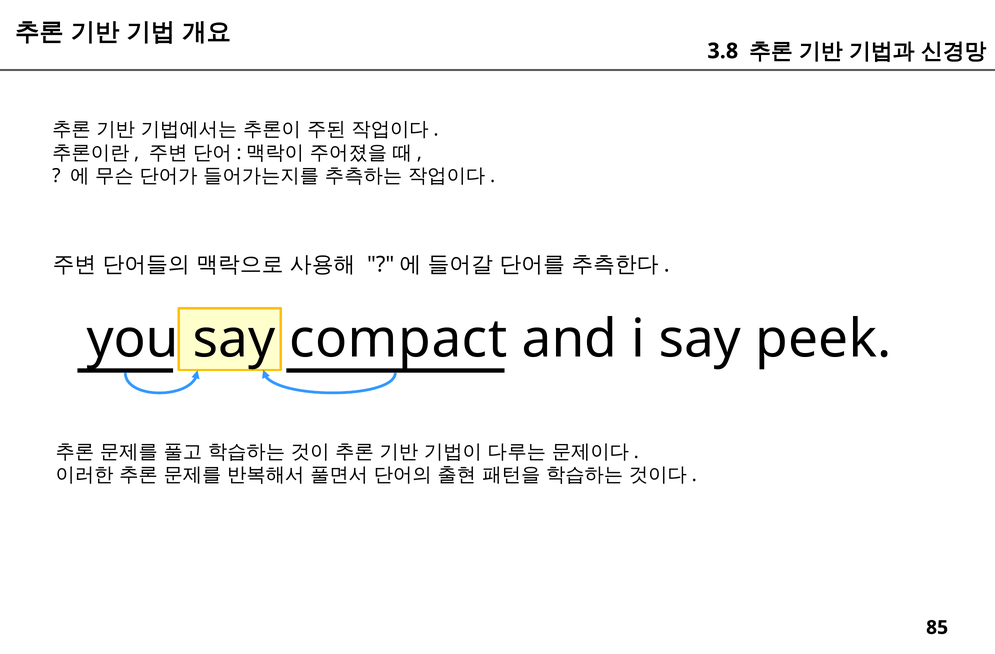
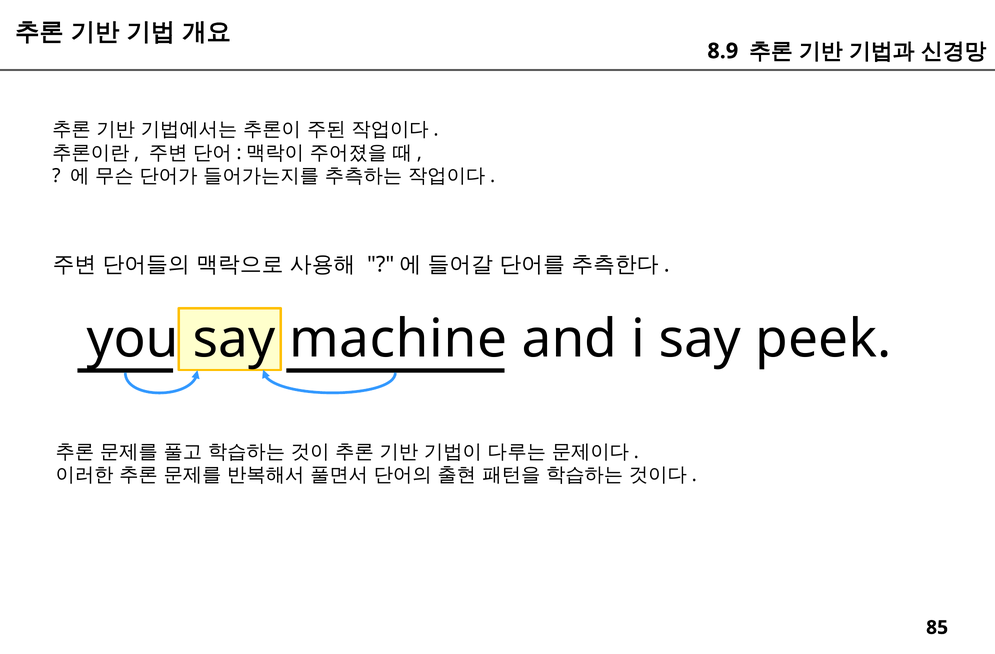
3.8: 3.8 -> 8.9
compact: compact -> machine
